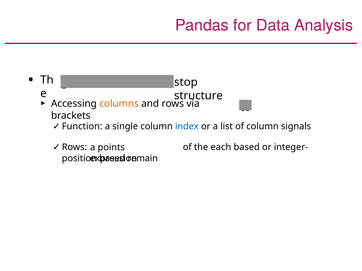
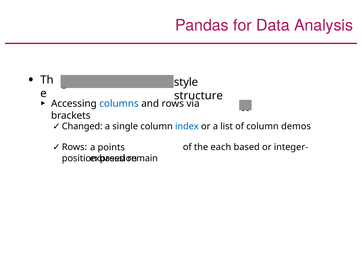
stop: stop -> style
columns colour: orange -> blue
Function: Function -> Changed
signals: signals -> demos
